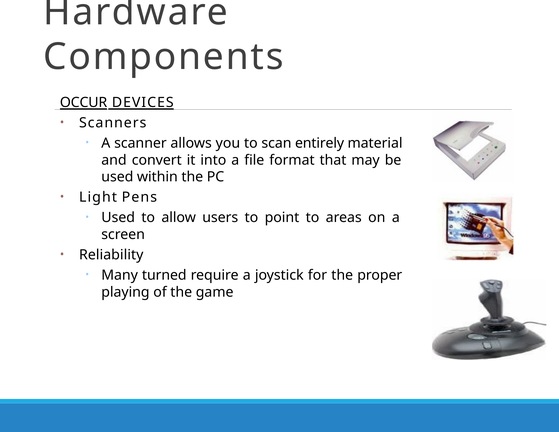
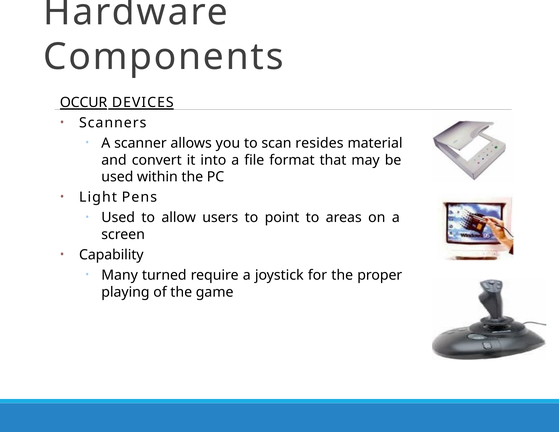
entirely: entirely -> resides
Reliability: Reliability -> Capability
